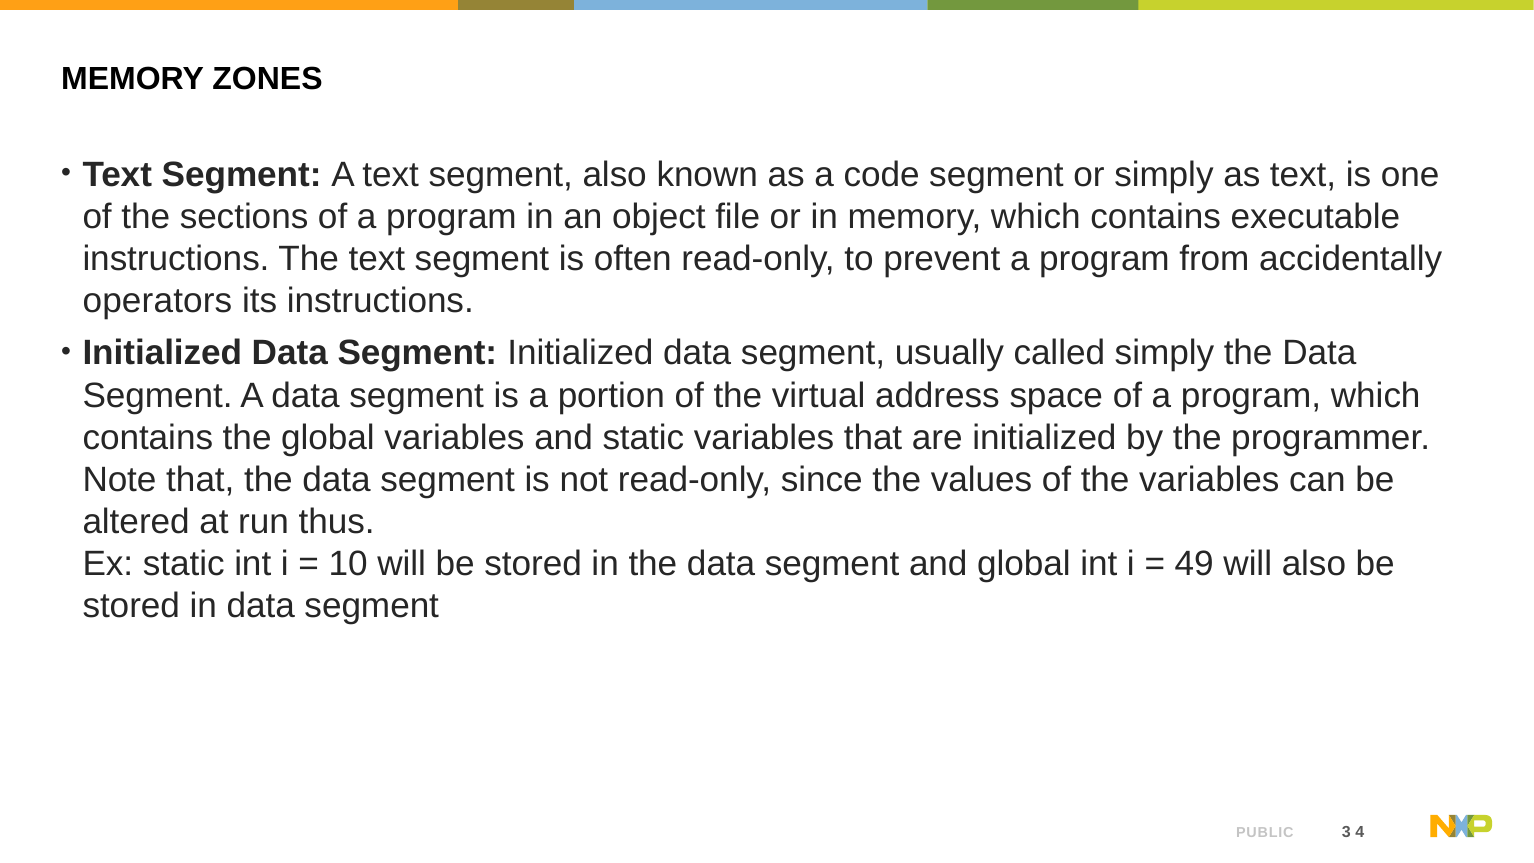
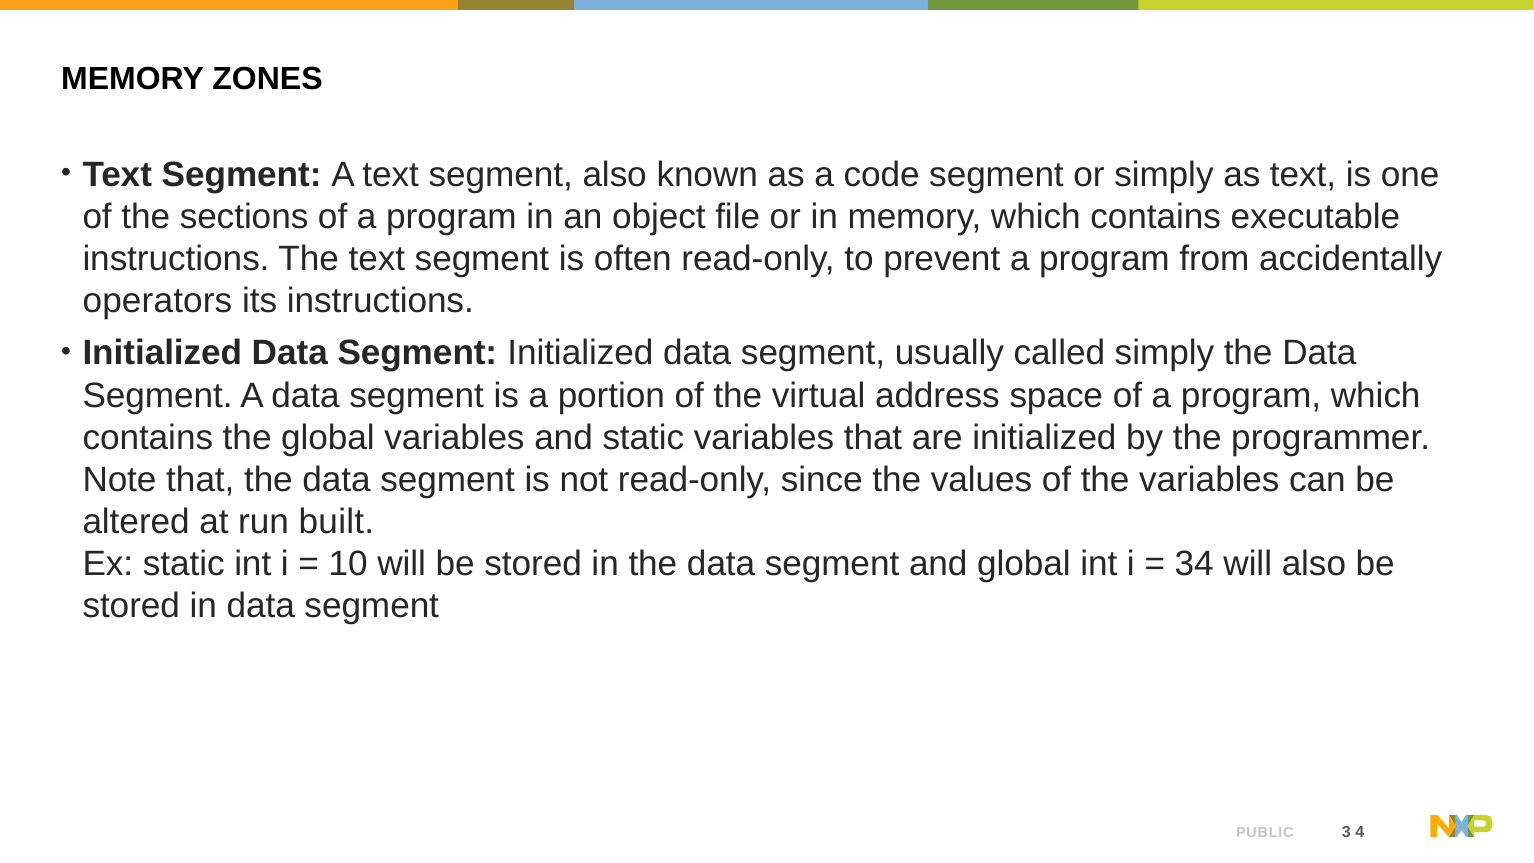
thus: thus -> built
49: 49 -> 34
